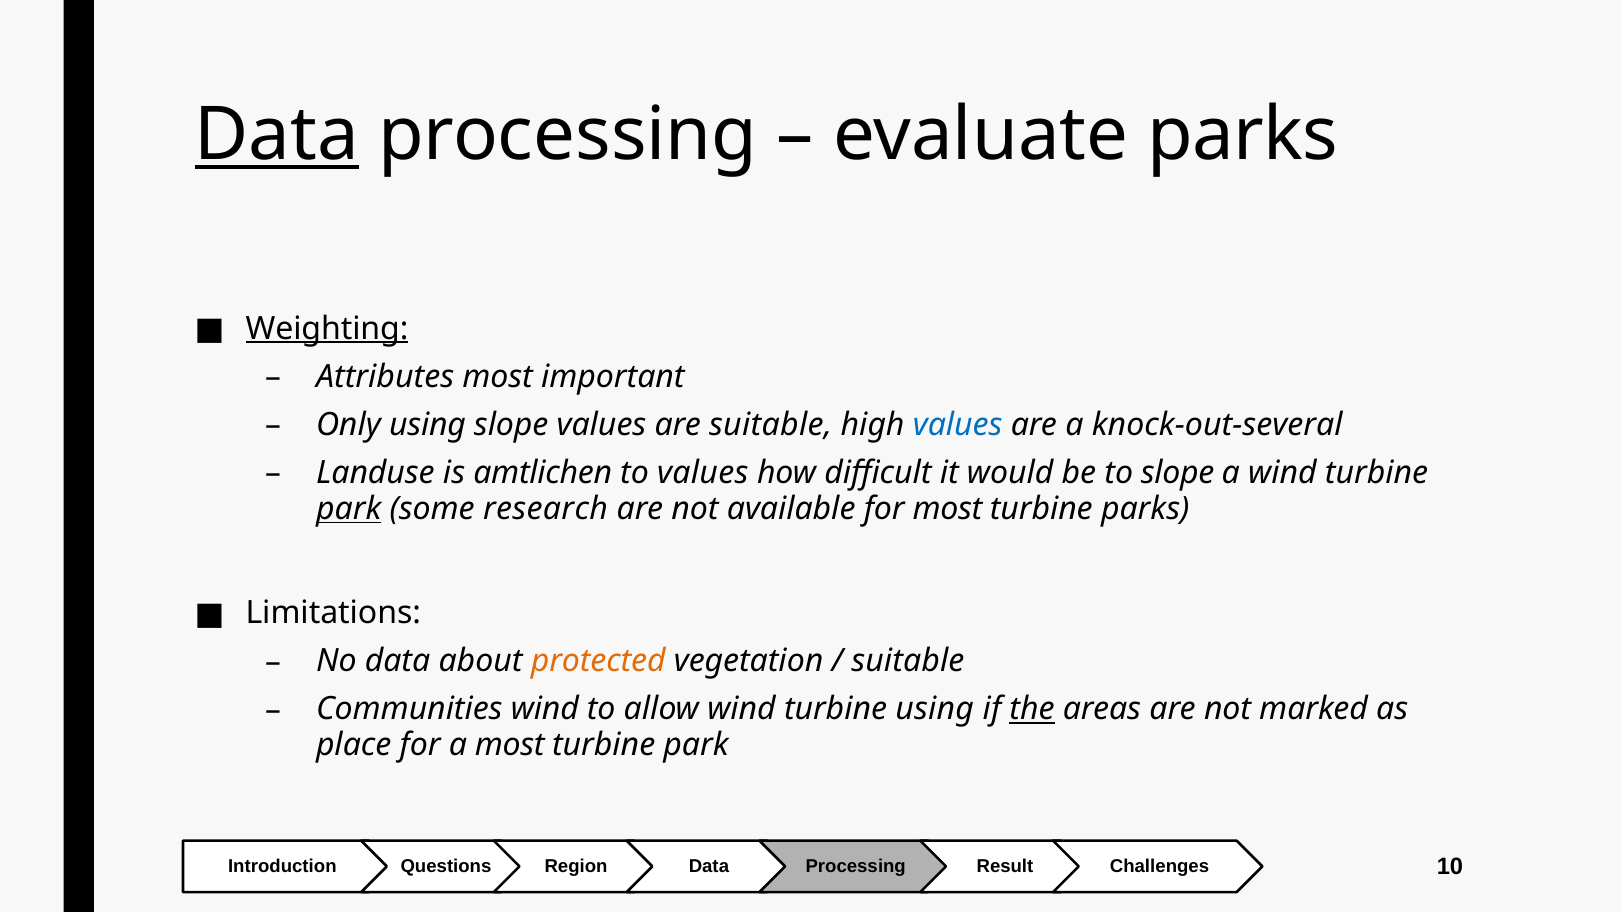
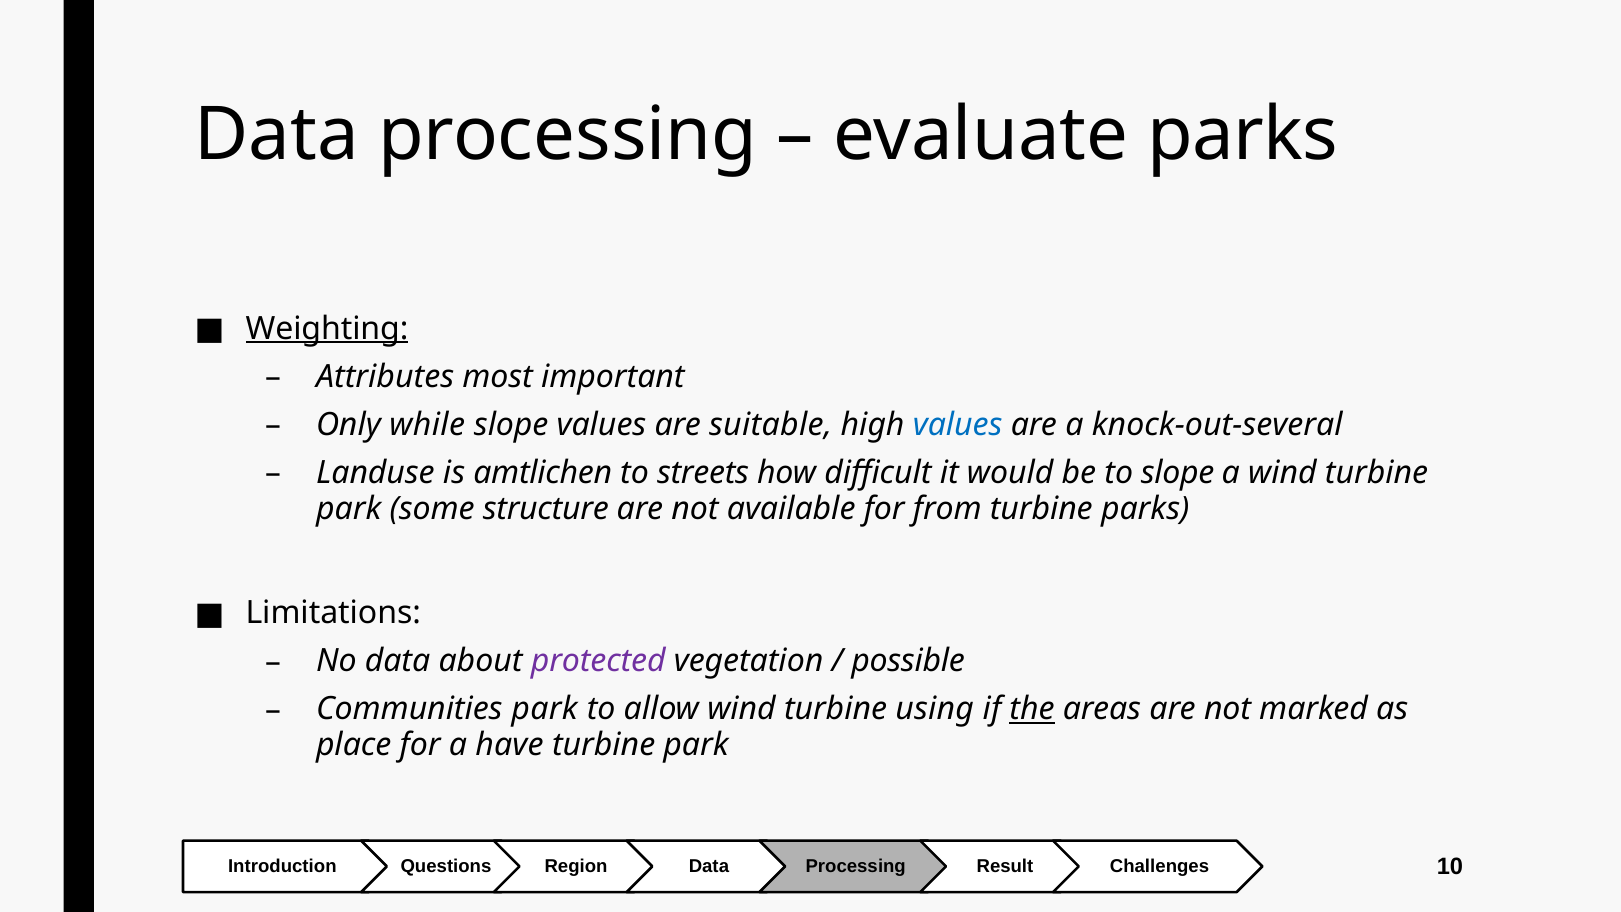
Data at (277, 135) underline: present -> none
Only using: using -> while
to values: values -> streets
park at (349, 509) underline: present -> none
research: research -> structure
for most: most -> from
protected colour: orange -> purple
suitable at (908, 661): suitable -> possible
Communities wind: wind -> park
a most: most -> have
